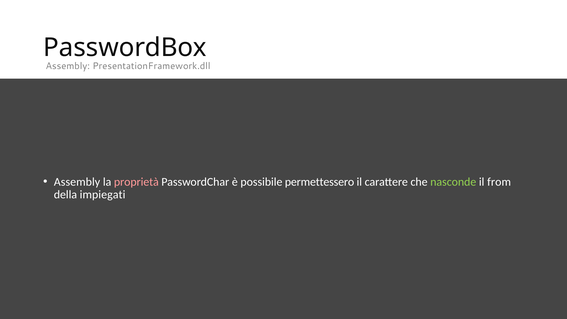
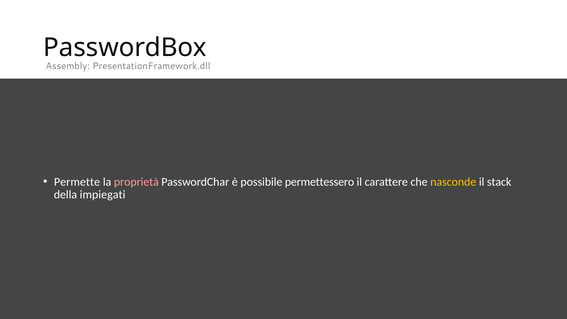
Assembly at (77, 182): Assembly -> Permette
nasconde colour: light green -> yellow
from: from -> stack
